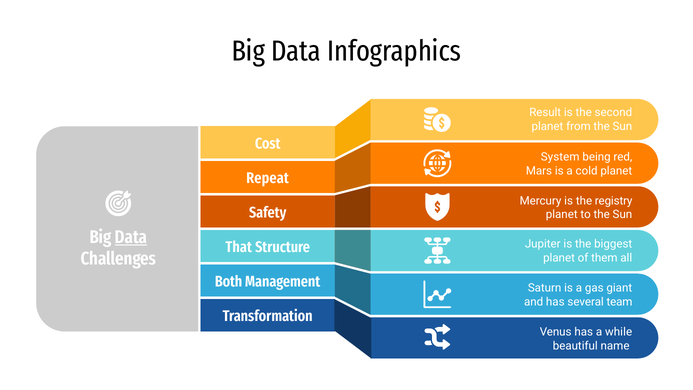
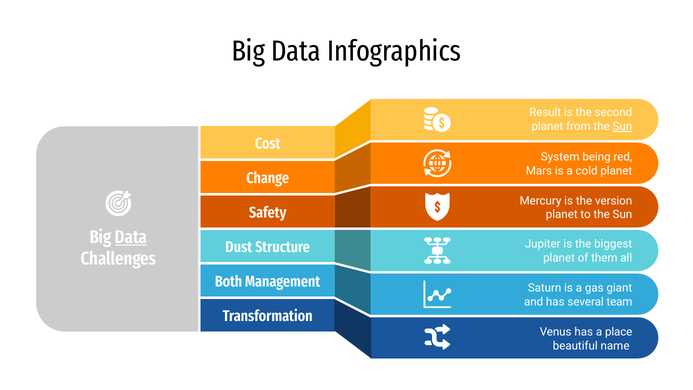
Sun at (622, 126) underline: none -> present
Repeat: Repeat -> Change
registry: registry -> version
That: That -> Dust
while: while -> place
